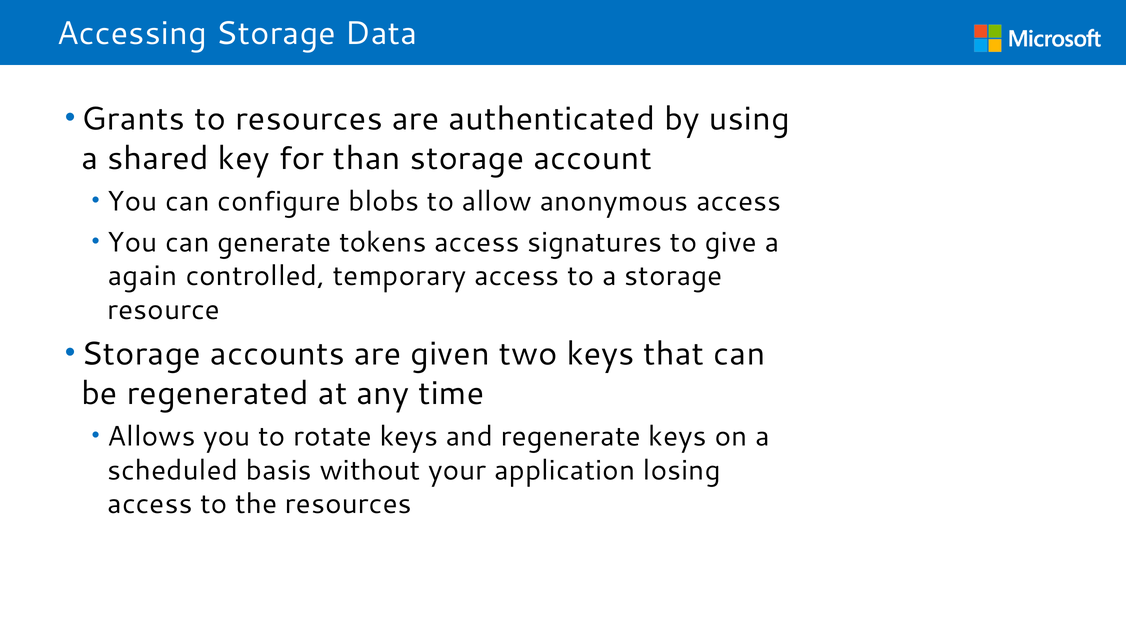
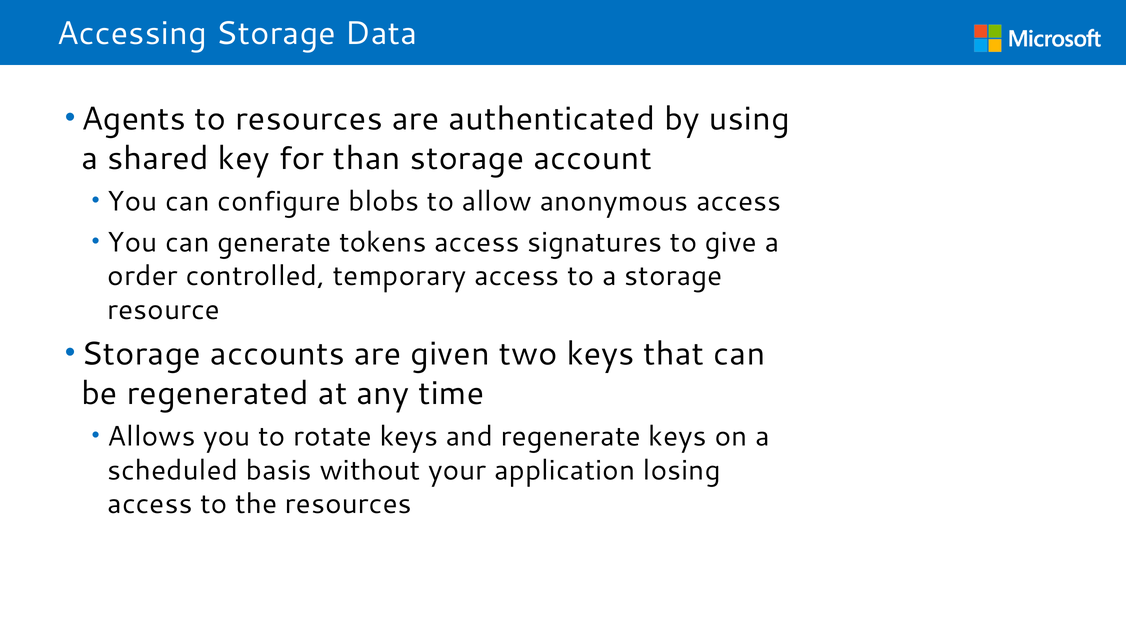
Grants: Grants -> Agents
again: again -> order
